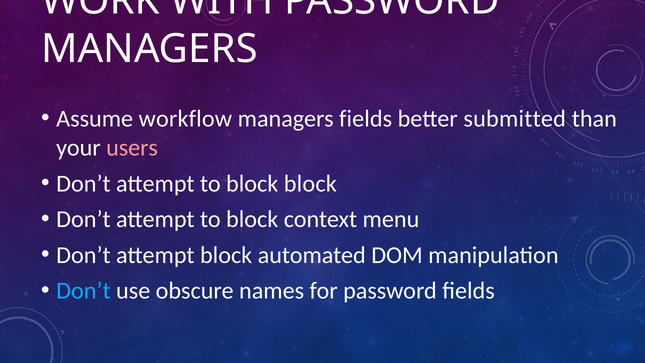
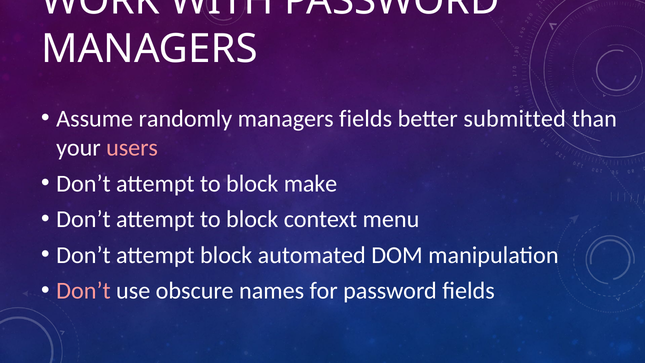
workflow: workflow -> randomly
block block: block -> make
Don’t at (83, 291) colour: light blue -> pink
